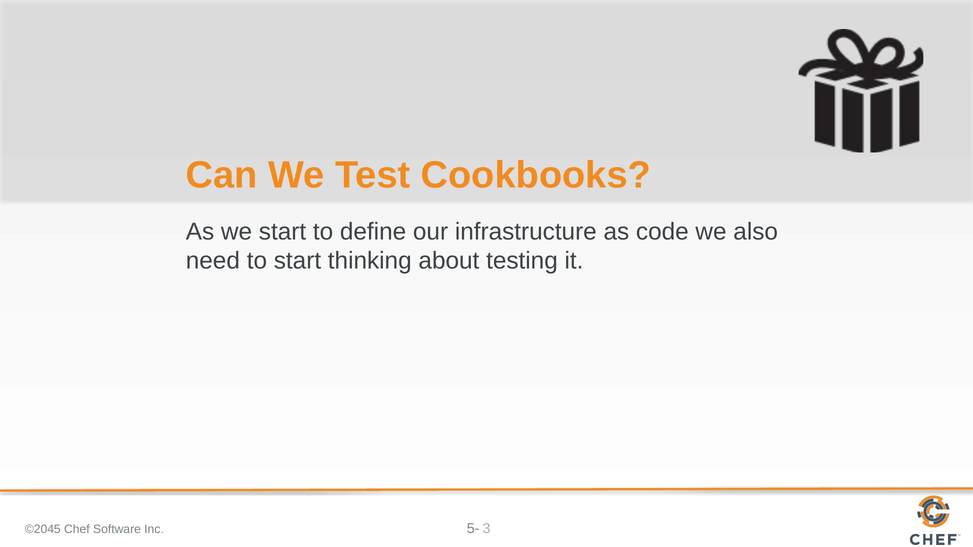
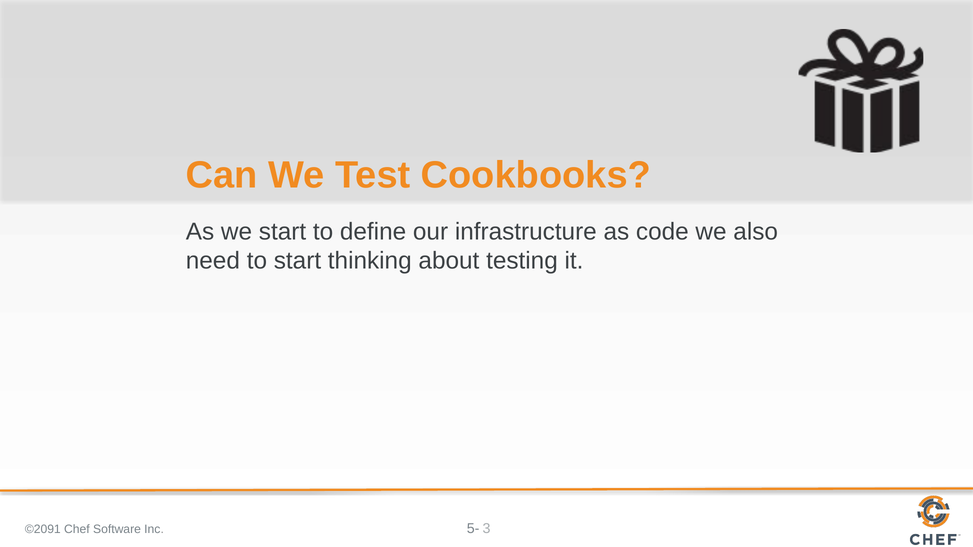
©2045: ©2045 -> ©2091
